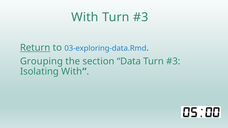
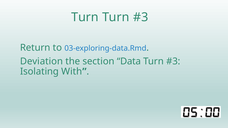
With at (85, 17): With -> Turn
Return underline: present -> none
Grouping: Grouping -> Deviation
